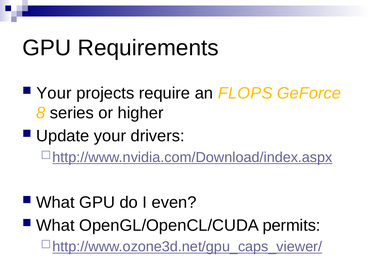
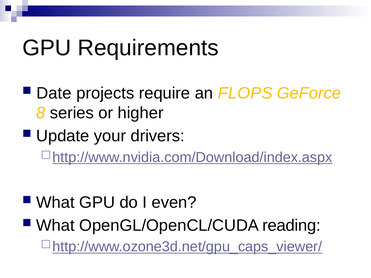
Your at (54, 93): Your -> Date
permits: permits -> reading
